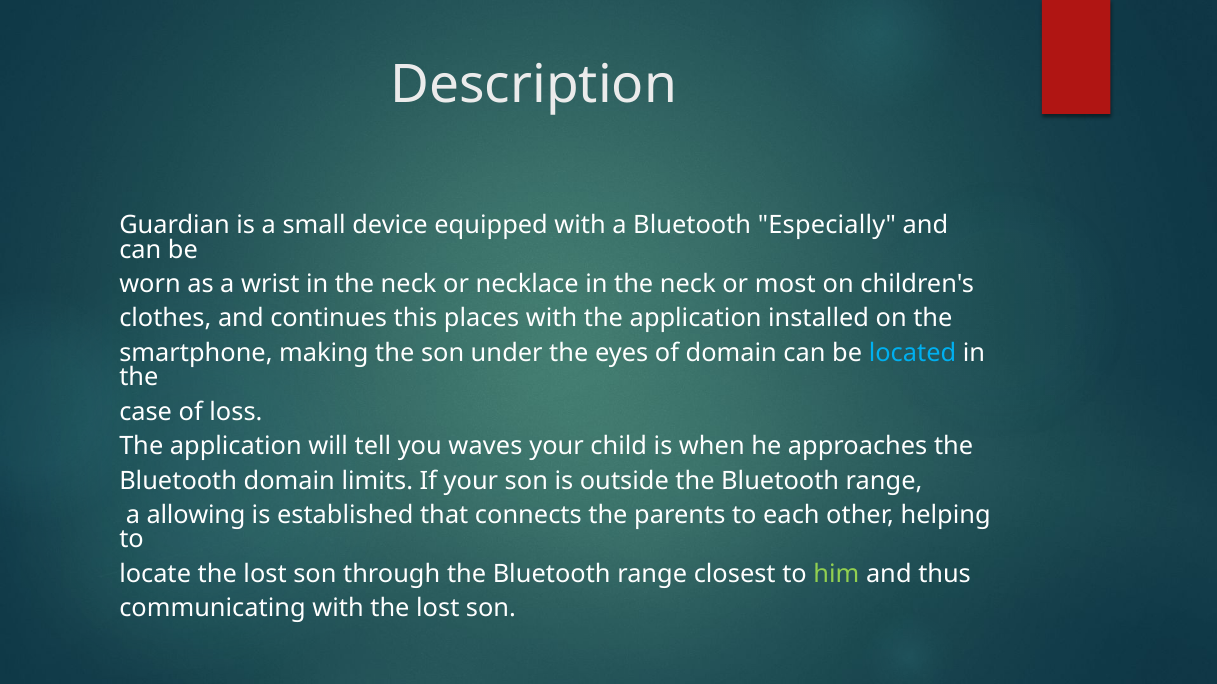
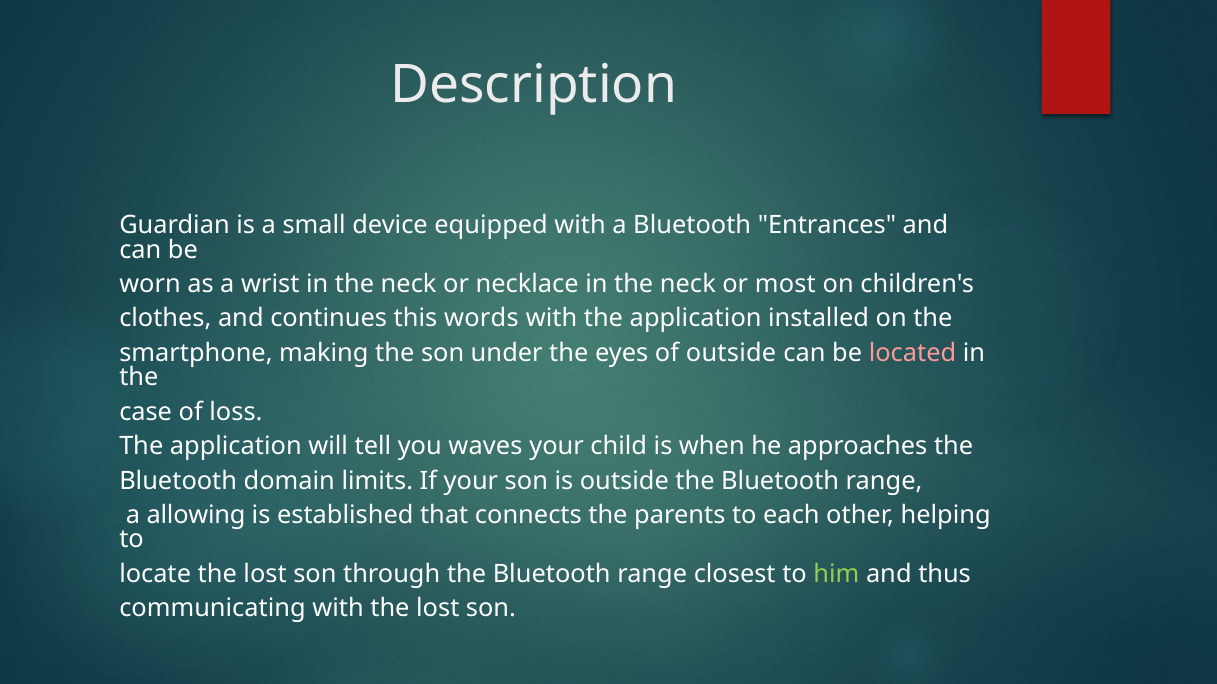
Especially: Especially -> Entrances
places: places -> words
of domain: domain -> outside
located colour: light blue -> pink
